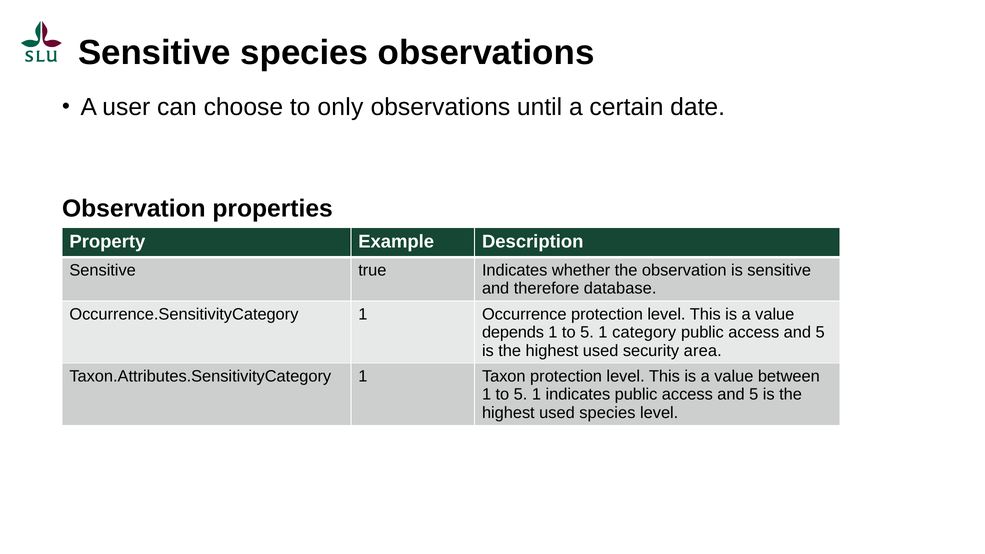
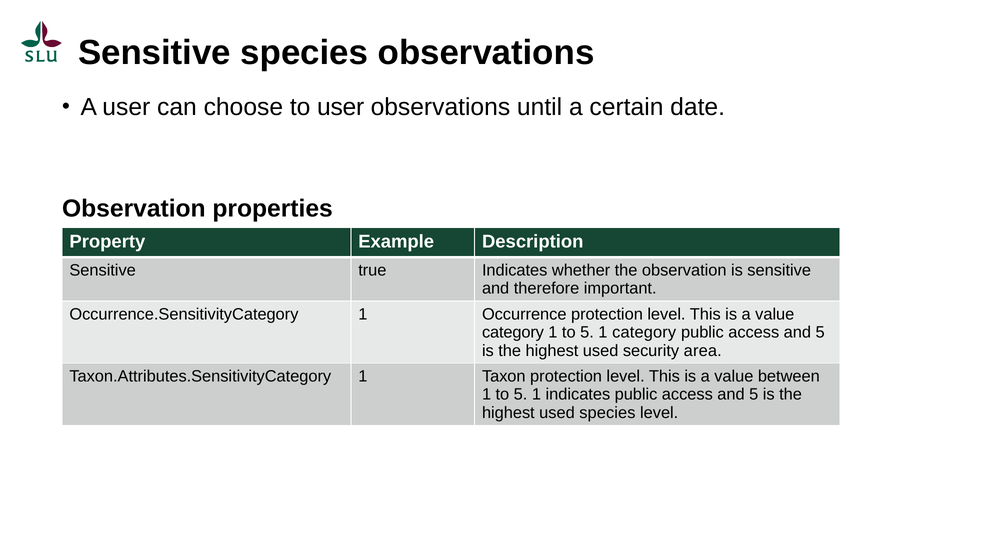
to only: only -> user
database: database -> important
depends at (513, 332): depends -> category
